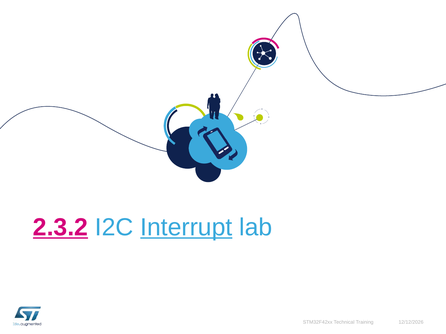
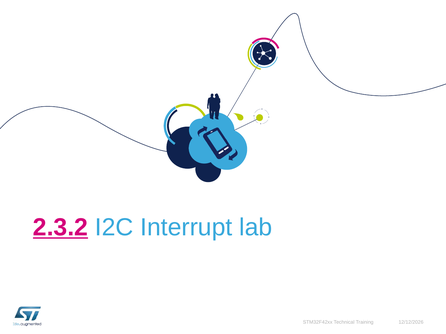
Interrupt underline: present -> none
